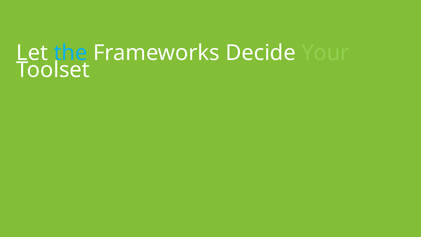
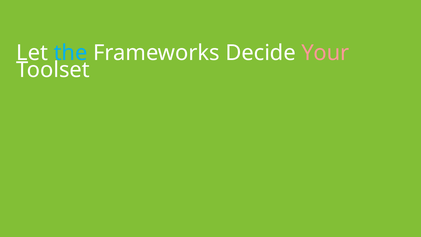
Your colour: light green -> pink
